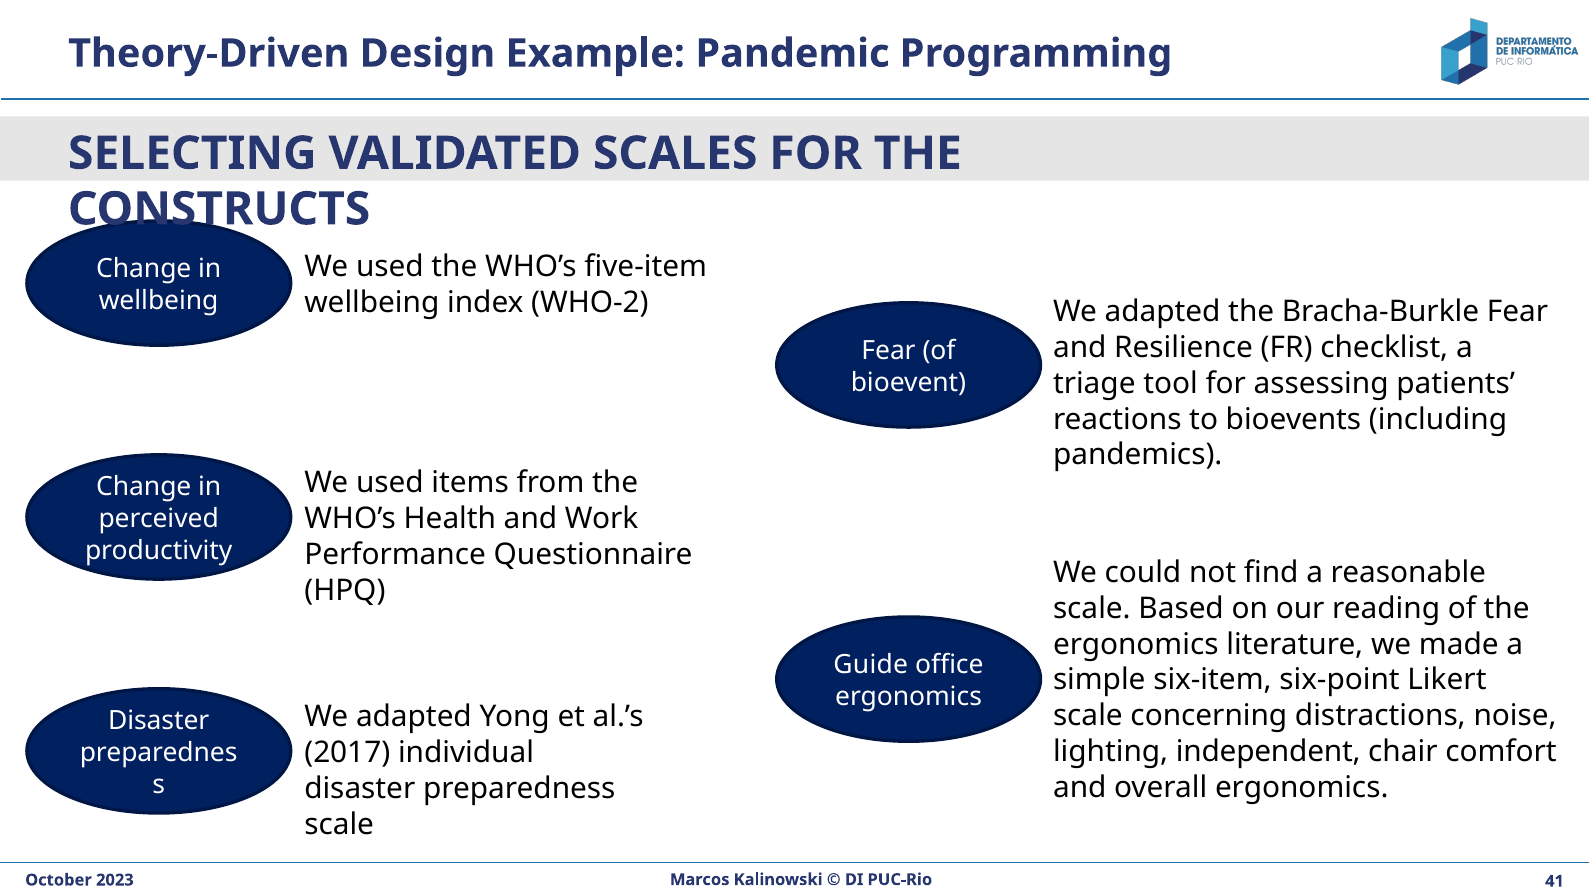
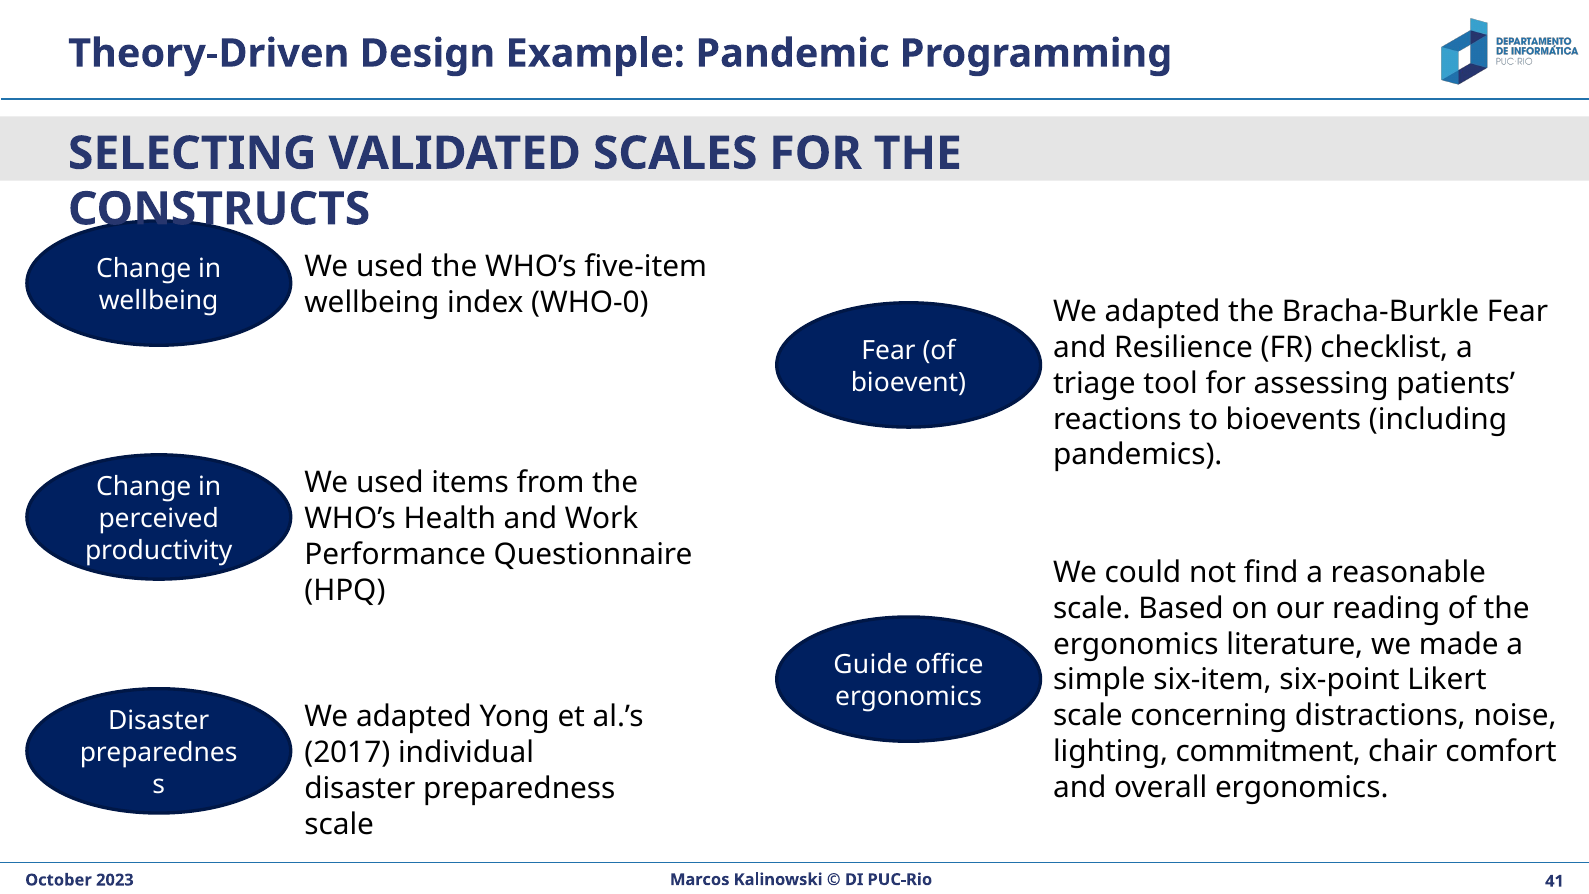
WHO-2: WHO-2 -> WHO-0
independent: independent -> commitment
